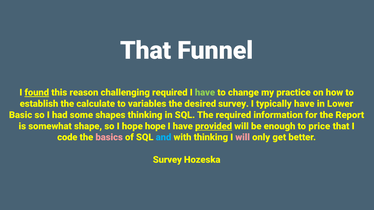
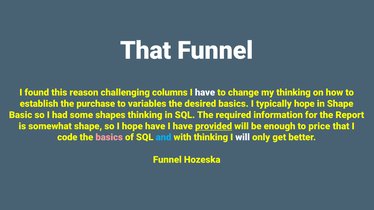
found underline: present -> none
challenging required: required -> columns
have at (205, 93) colour: light green -> white
my practice: practice -> thinking
calculate: calculate -> purchase
desired survey: survey -> basics
typically have: have -> hope
in Lower: Lower -> Shape
hope hope: hope -> have
will at (243, 138) colour: pink -> white
Survey at (167, 160): Survey -> Funnel
